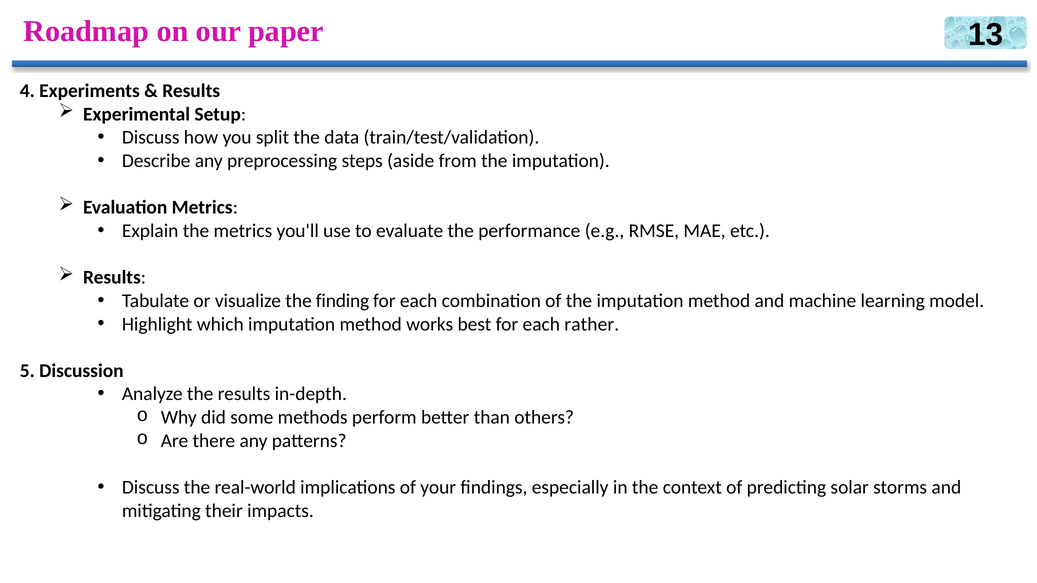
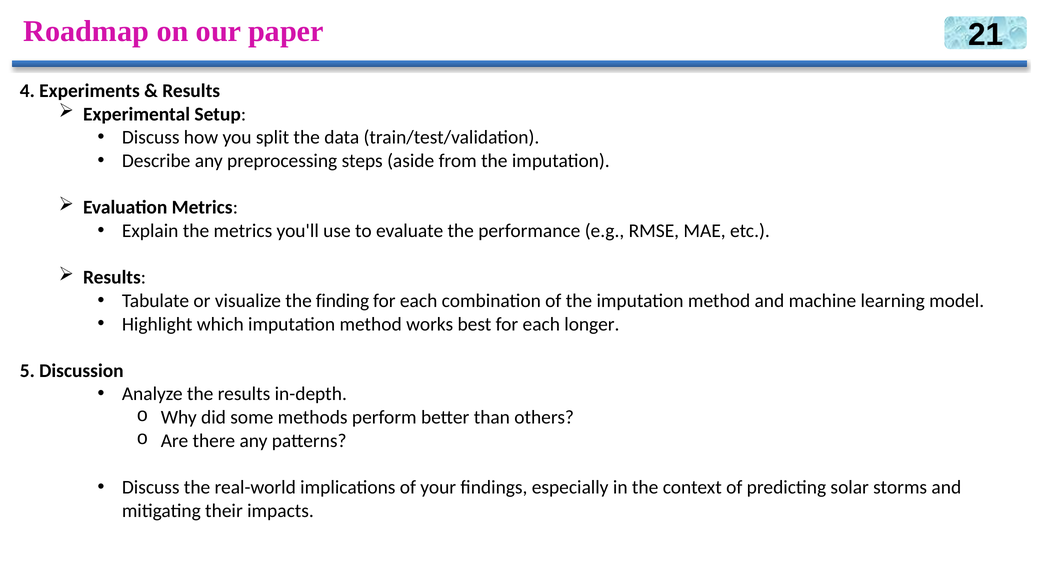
13: 13 -> 21
rather: rather -> longer
